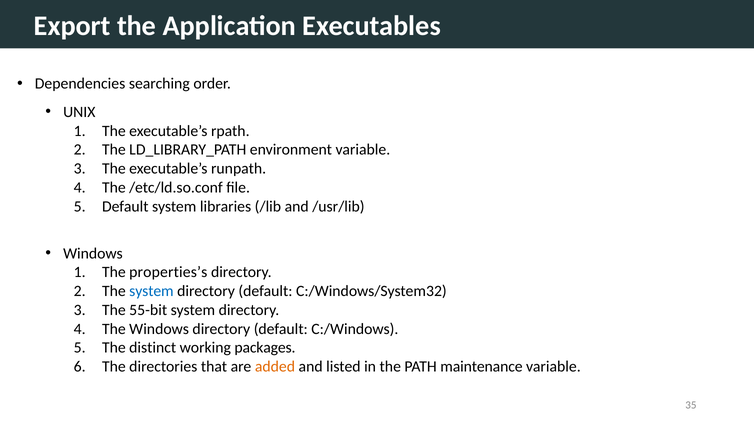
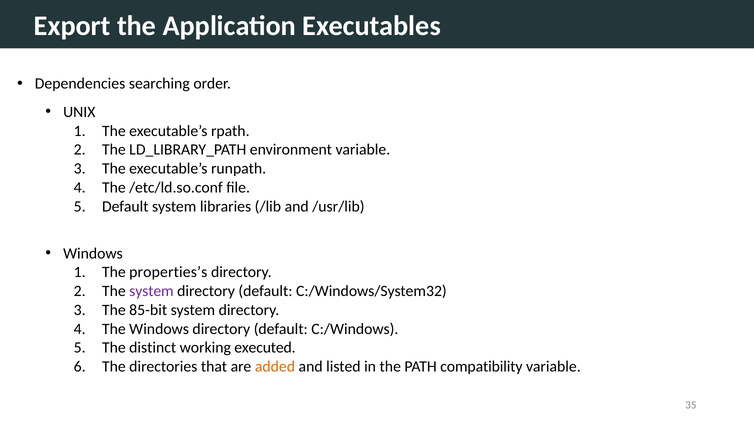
system at (151, 291) colour: blue -> purple
55-bit: 55-bit -> 85-bit
packages: packages -> executed
maintenance: maintenance -> compatibility
